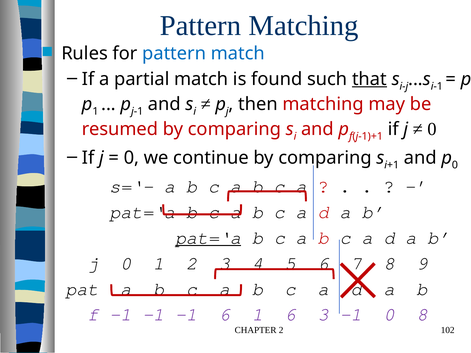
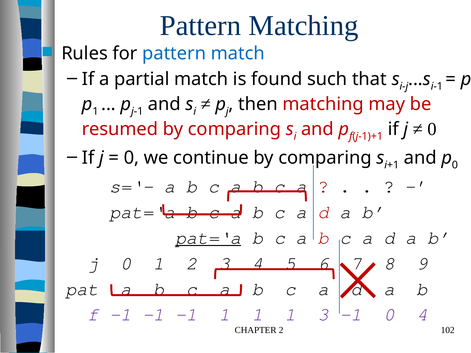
that underline: present -> none
-1 6: 6 -> 1
6 at (290, 315): 6 -> 1
0 8: 8 -> 4
